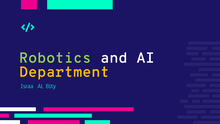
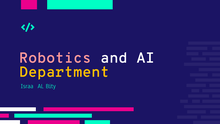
Robotics colour: light green -> pink
